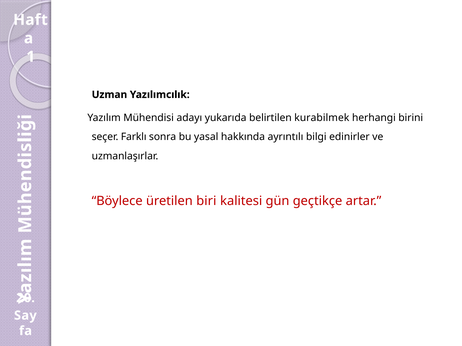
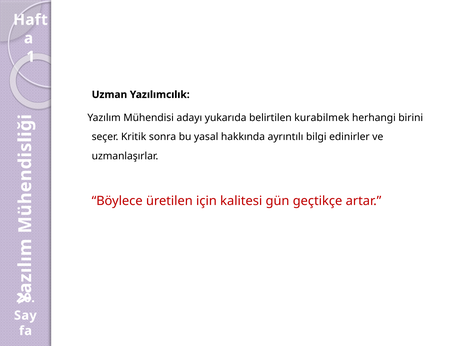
Farklı: Farklı -> Kritik
biri: biri -> için
